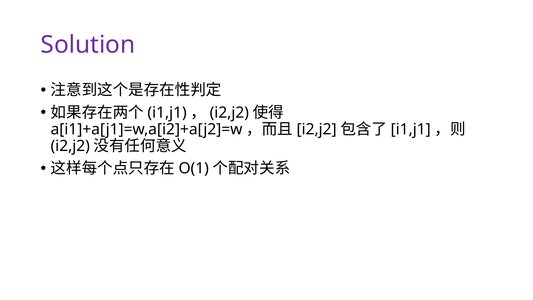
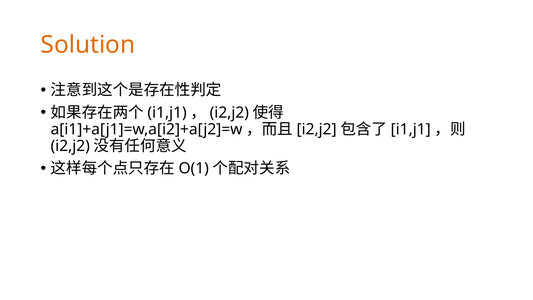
Solution colour: purple -> orange
